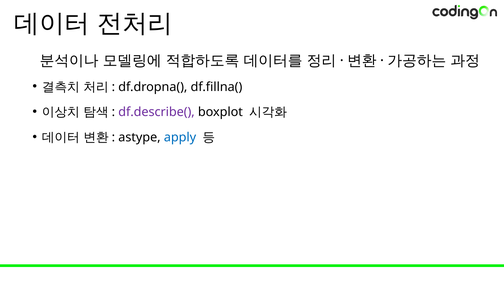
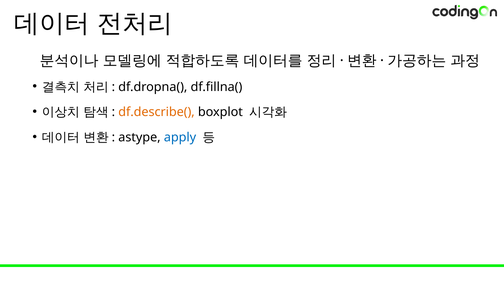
df.describe( colour: purple -> orange
